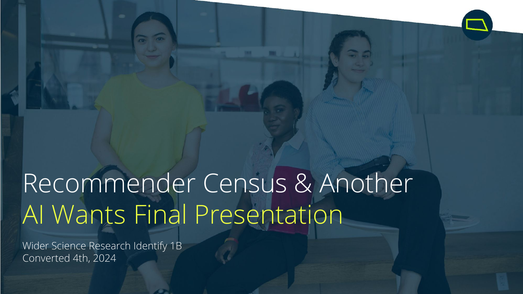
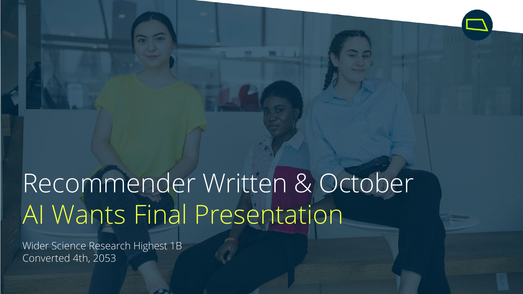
Census: Census -> Written
Another: Another -> October
Identify: Identify -> Highest
2024: 2024 -> 2053
